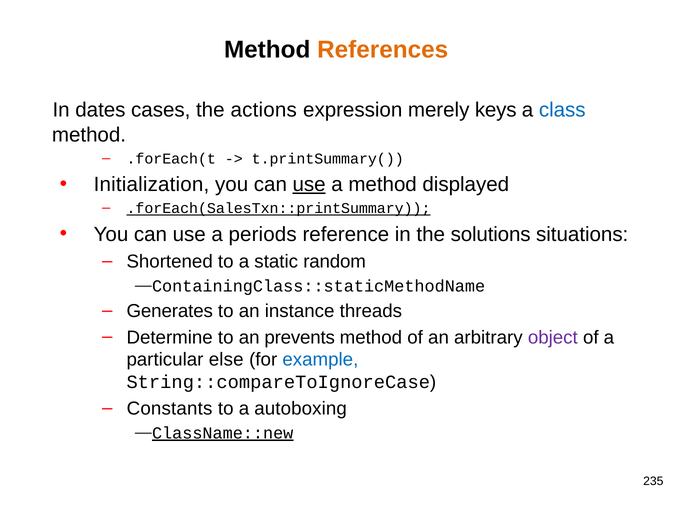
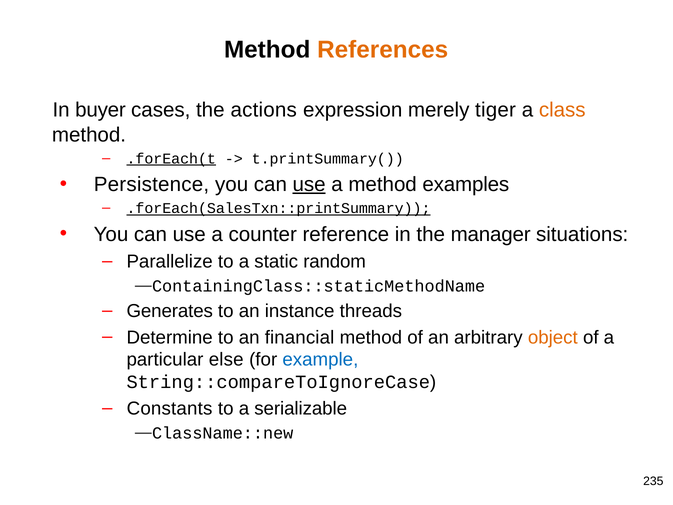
dates: dates -> buyer
keys: keys -> tiger
class colour: blue -> orange
.forEach(t underline: none -> present
Initialization: Initialization -> Persistence
displayed: displayed -> examples
periods: periods -> counter
solutions: solutions -> manager
Shortened: Shortened -> Parallelize
prevents: prevents -> financial
object colour: purple -> orange
autoboxing: autoboxing -> serializable
ClassName::new underline: present -> none
